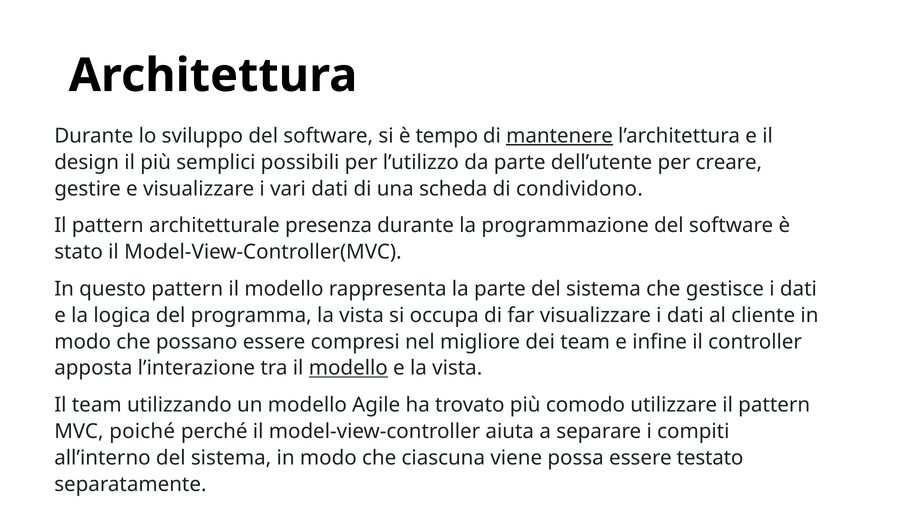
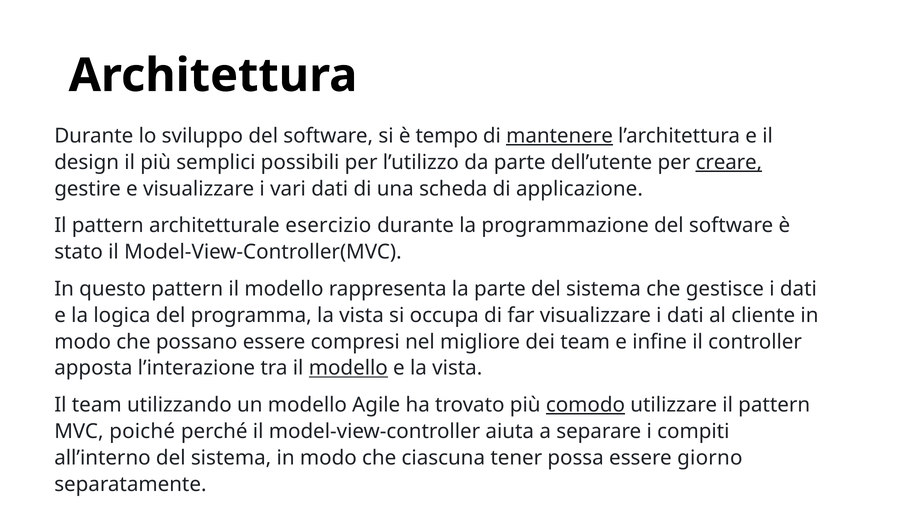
creare underline: none -> present
condividono: condividono -> applicazione
presenza: presenza -> esercizio
comodo underline: none -> present
viene: viene -> tener
testato: testato -> giorno
